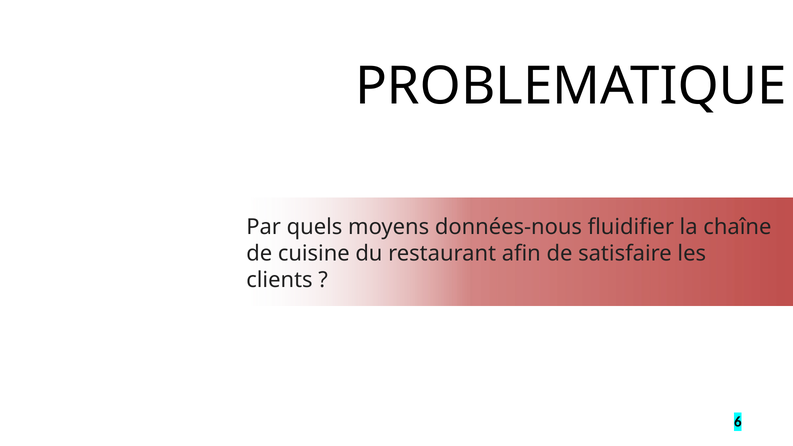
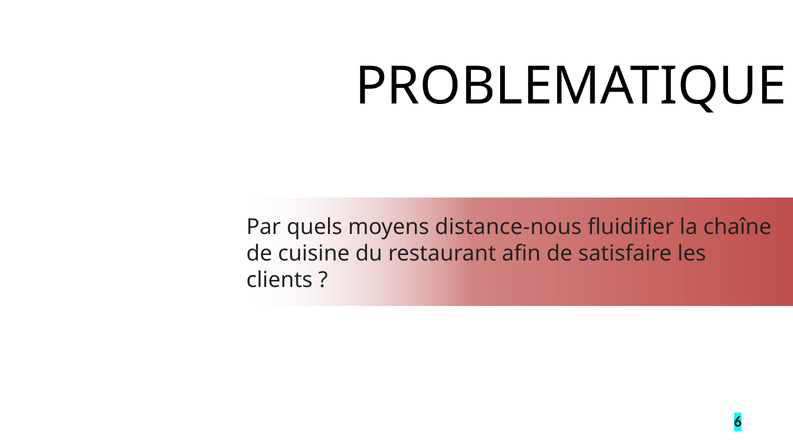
données-nous: données-nous -> distance-nous
